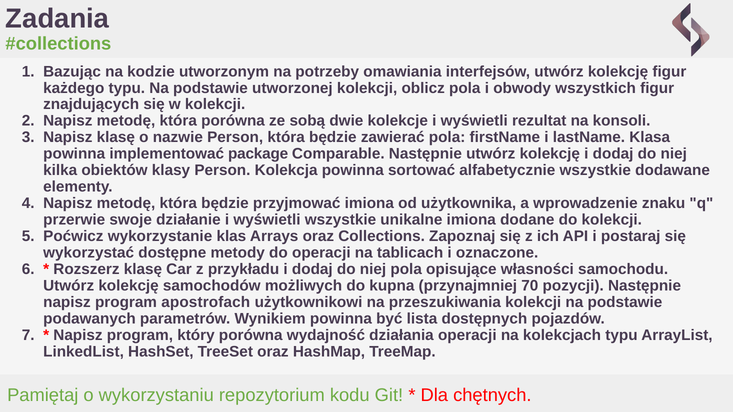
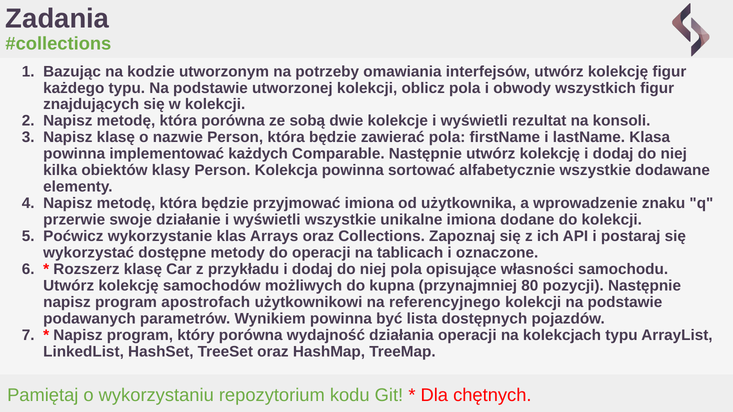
package: package -> każdych
70: 70 -> 80
przeszukiwania: przeszukiwania -> referencyjnego
